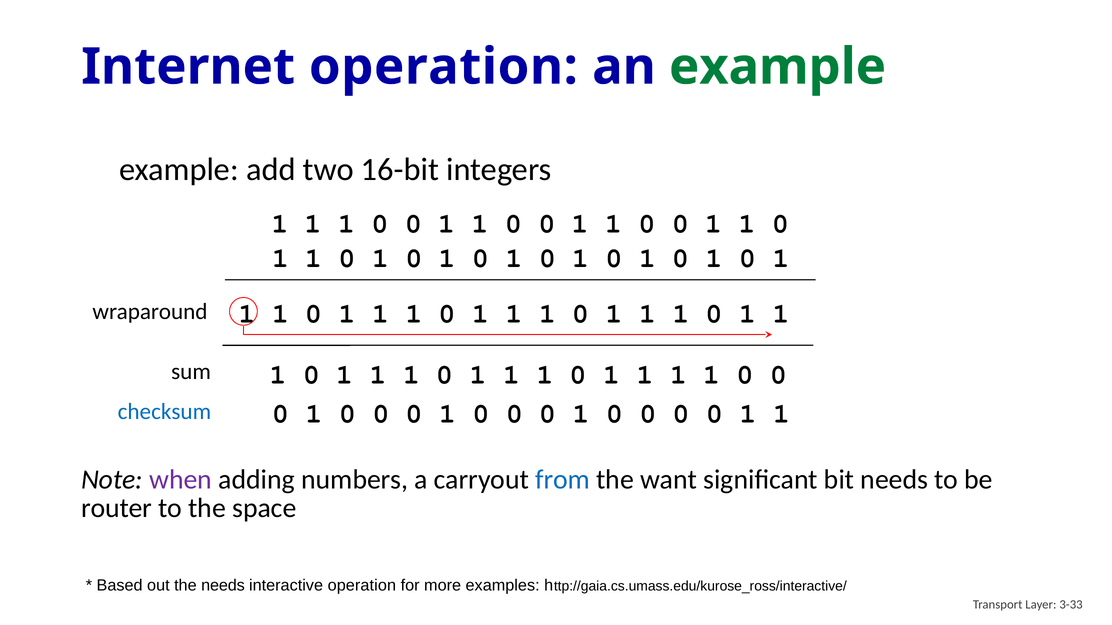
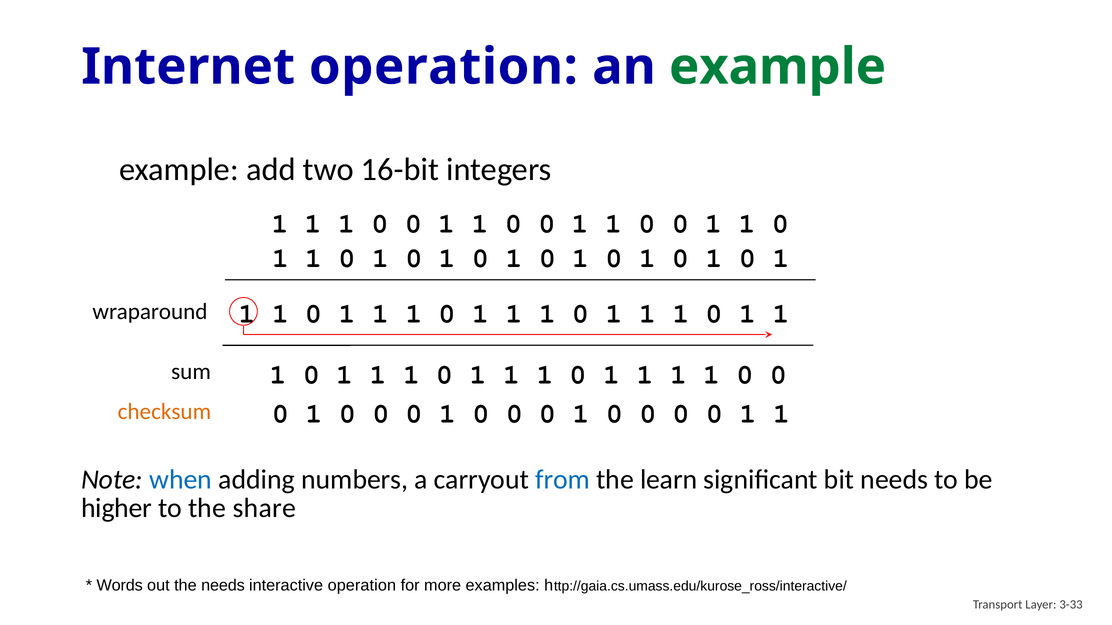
checksum colour: blue -> orange
when colour: purple -> blue
want: want -> learn
router: router -> higher
space: space -> share
Based: Based -> Words
